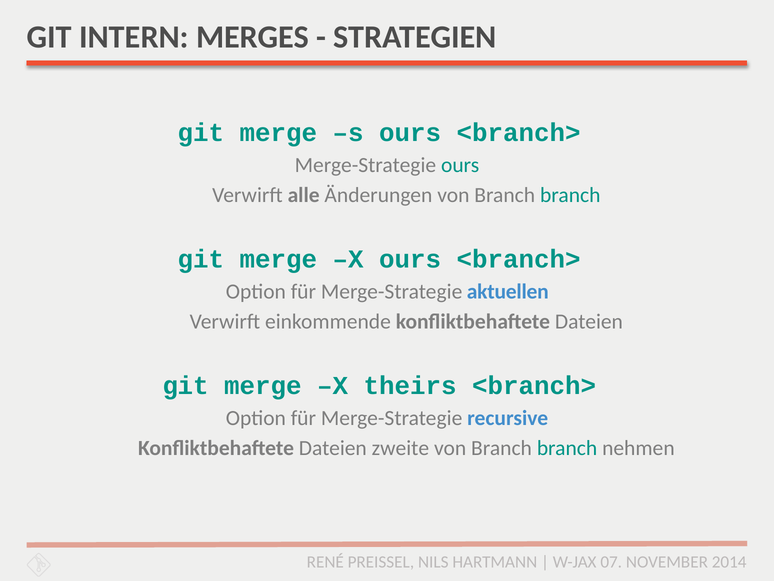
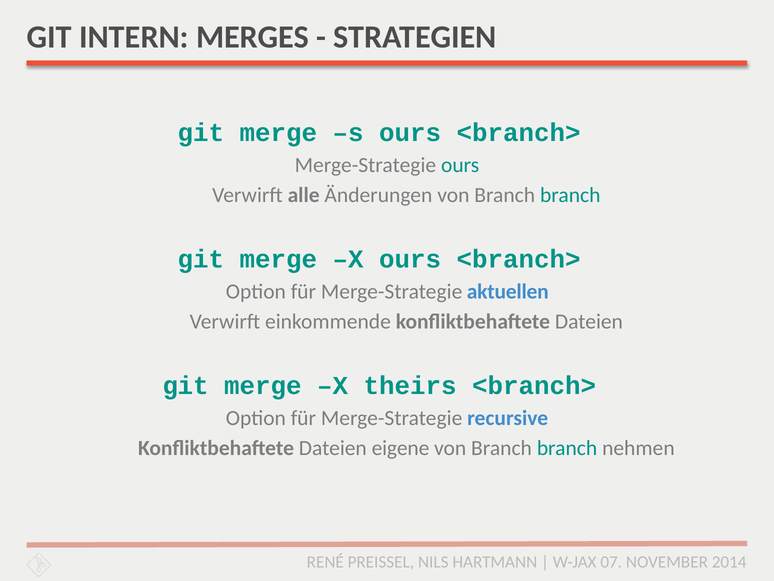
zweite: zweite -> eigene
